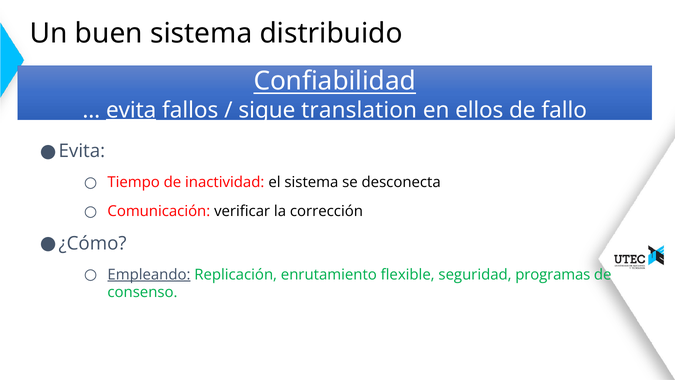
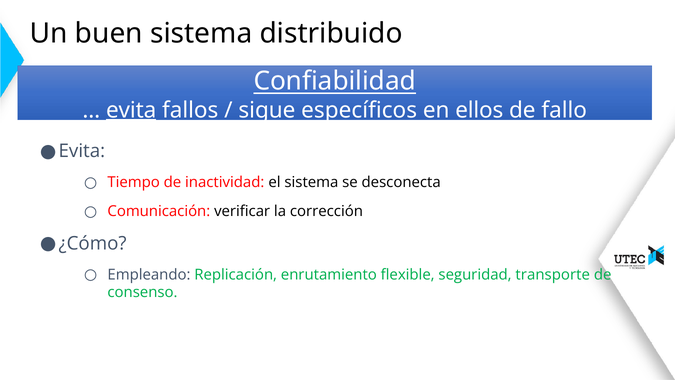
translation: translation -> específicos
Empleando underline: present -> none
programas: programas -> transporte
